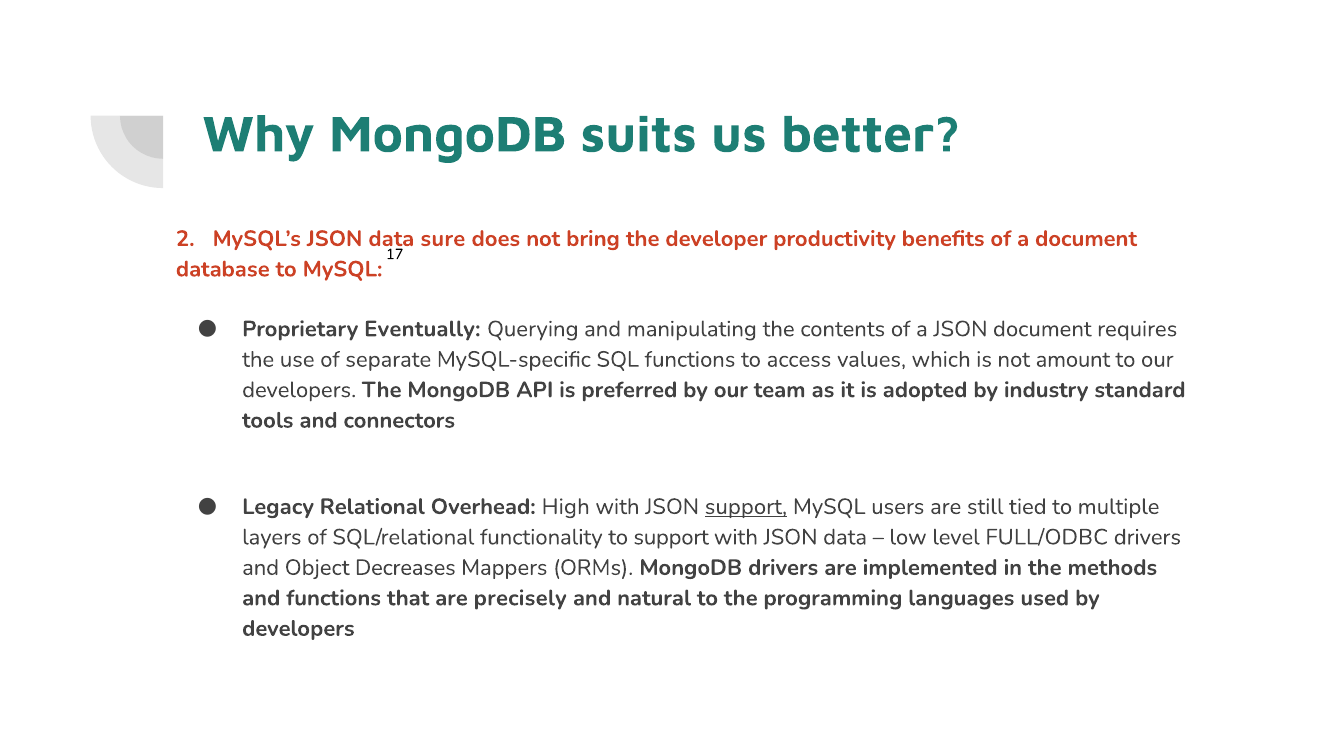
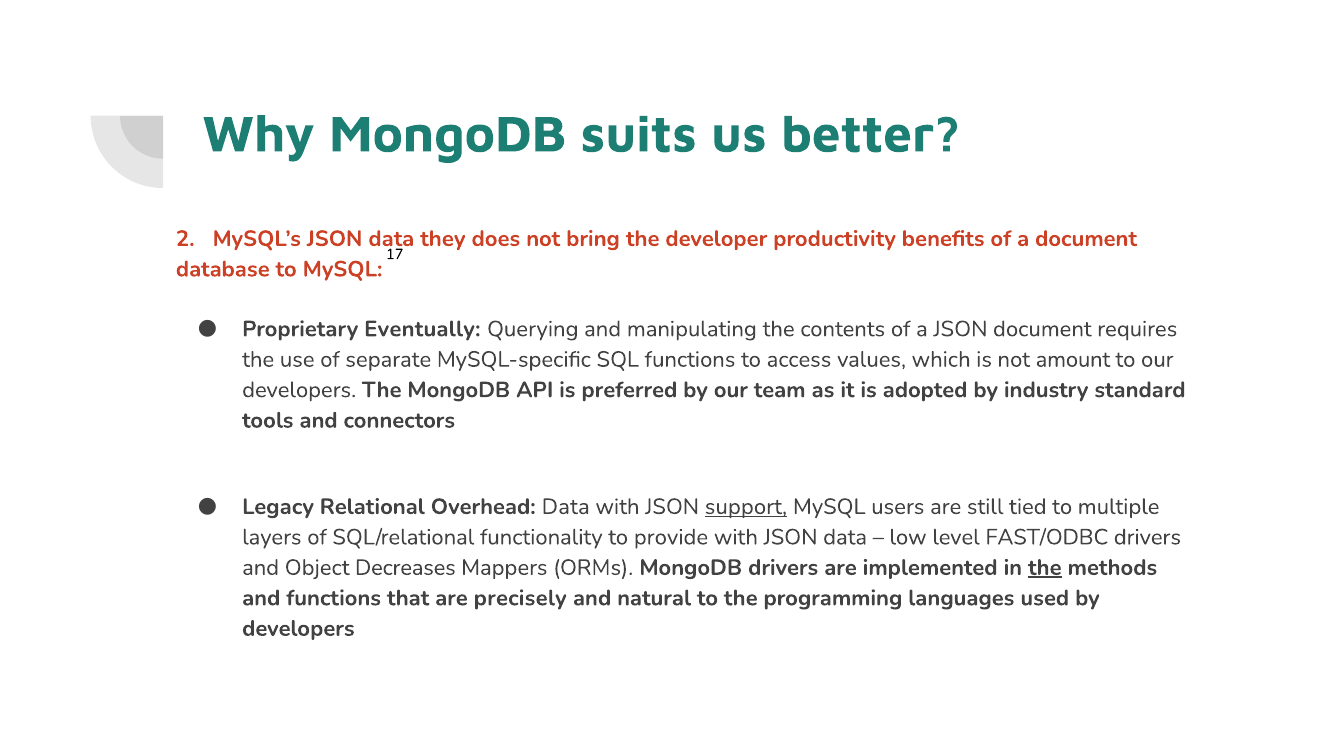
sure: sure -> they
Overhead High: High -> Data
to support: support -> provide
FULL/ODBC: FULL/ODBC -> FAST/ODBC
the at (1045, 568) underline: none -> present
